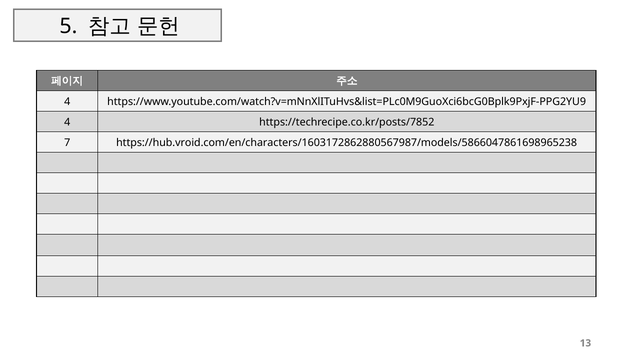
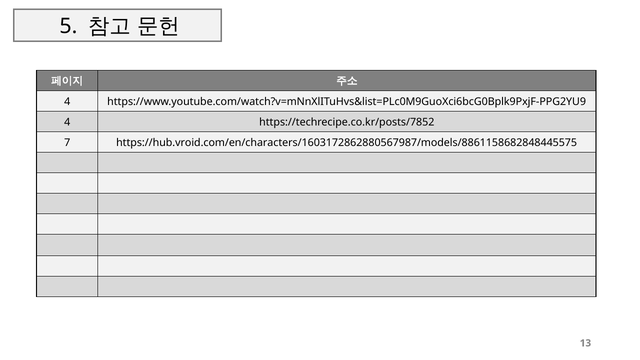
https://hub.vroid.com/en/characters/1603172862880567987/models/5866047861698965238: https://hub.vroid.com/en/characters/1603172862880567987/models/5866047861698965238 -> https://hub.vroid.com/en/characters/1603172862880567987/models/8861158682848445575
